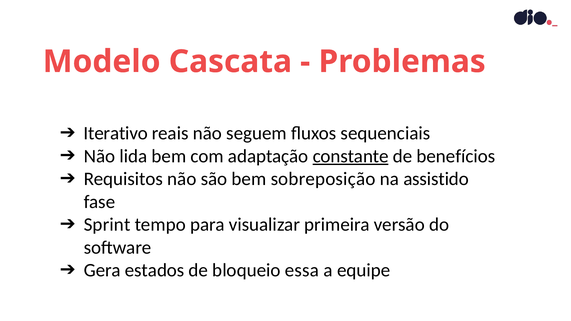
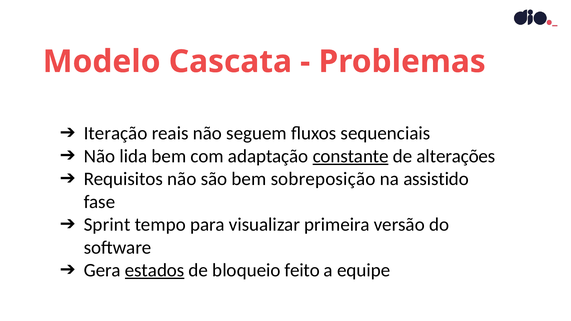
Iterativo: Iterativo -> Iteração
benefícios: benefícios -> alterações
estados underline: none -> present
essa: essa -> feito
